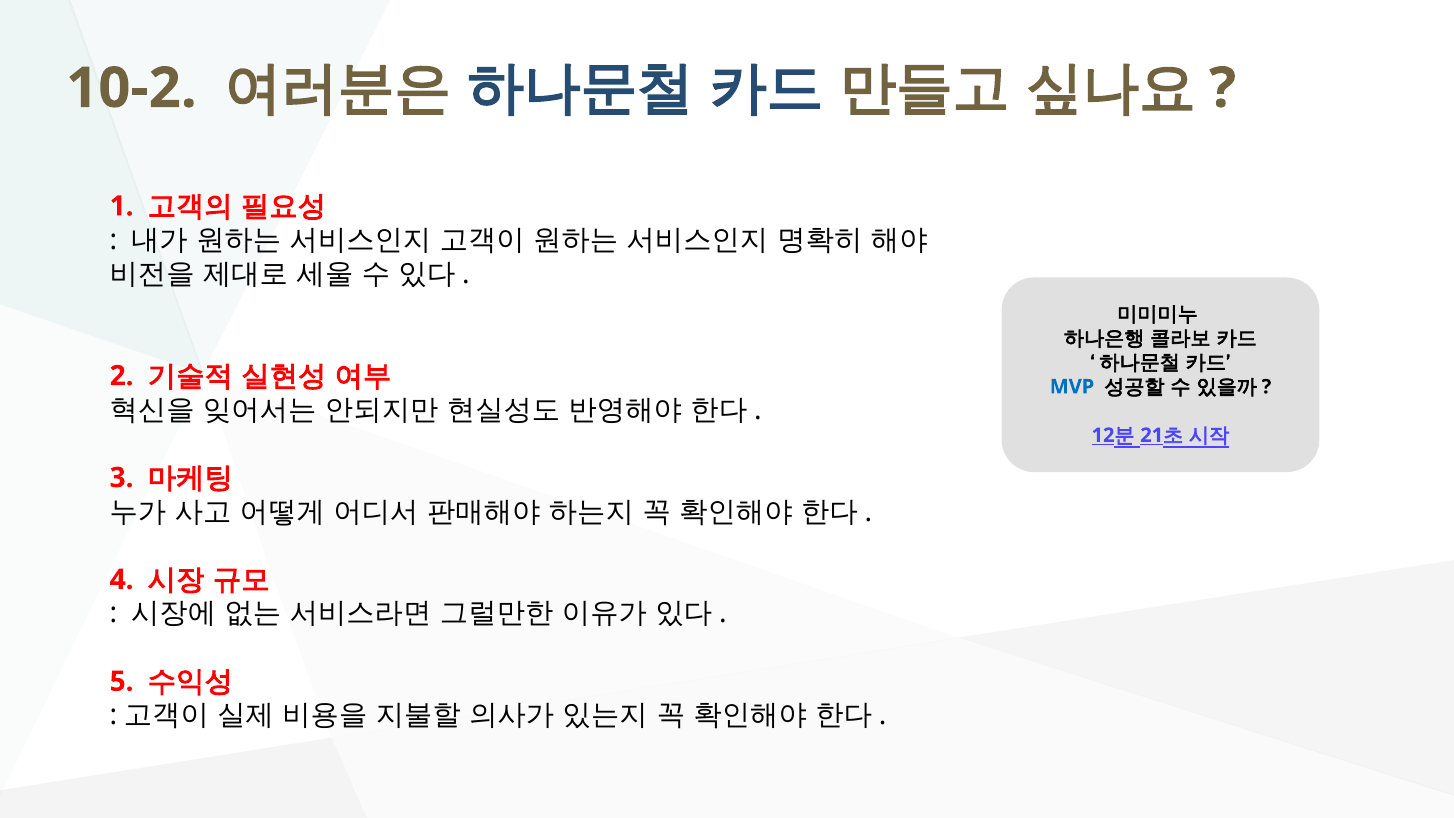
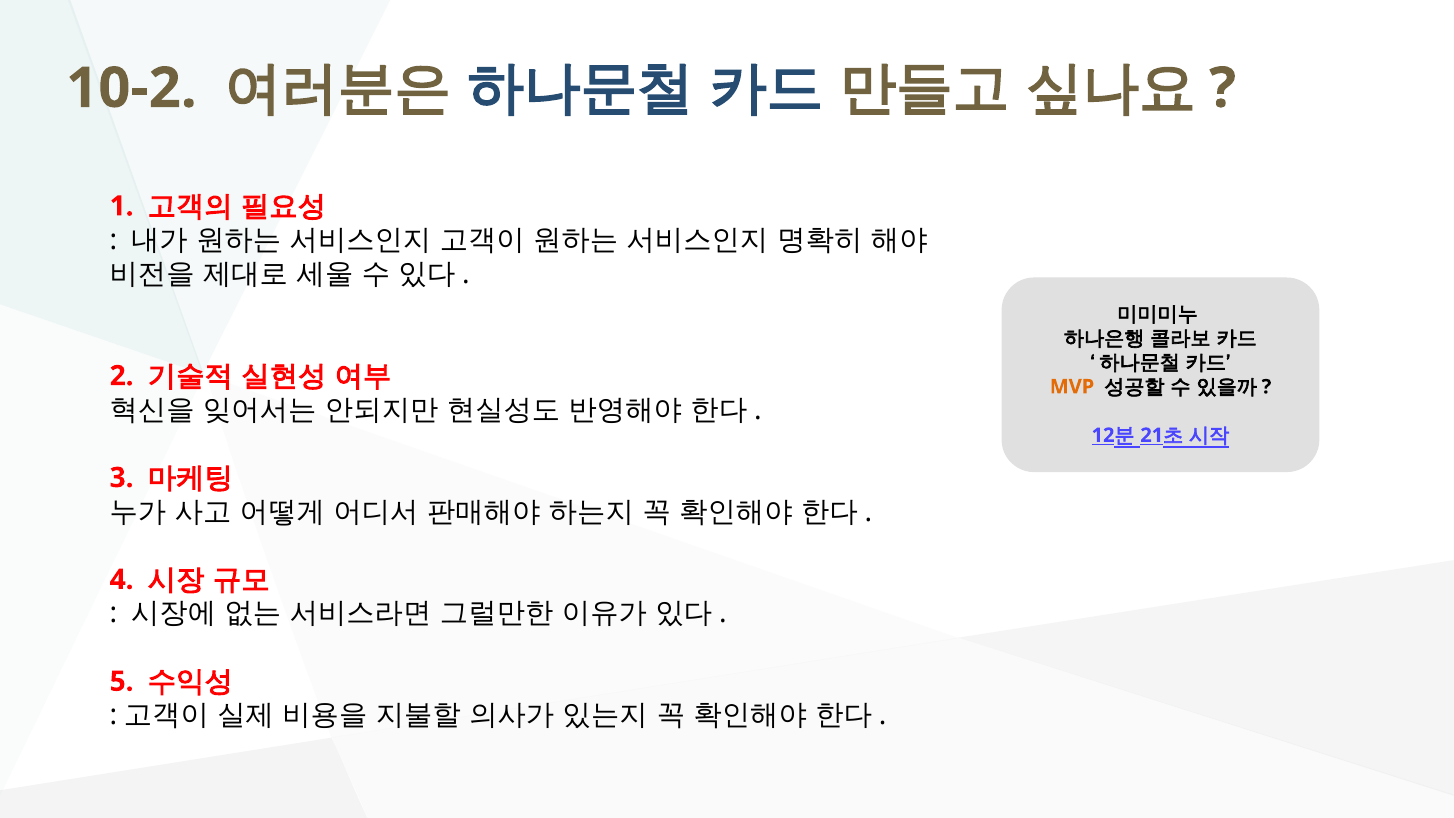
MVP colour: blue -> orange
